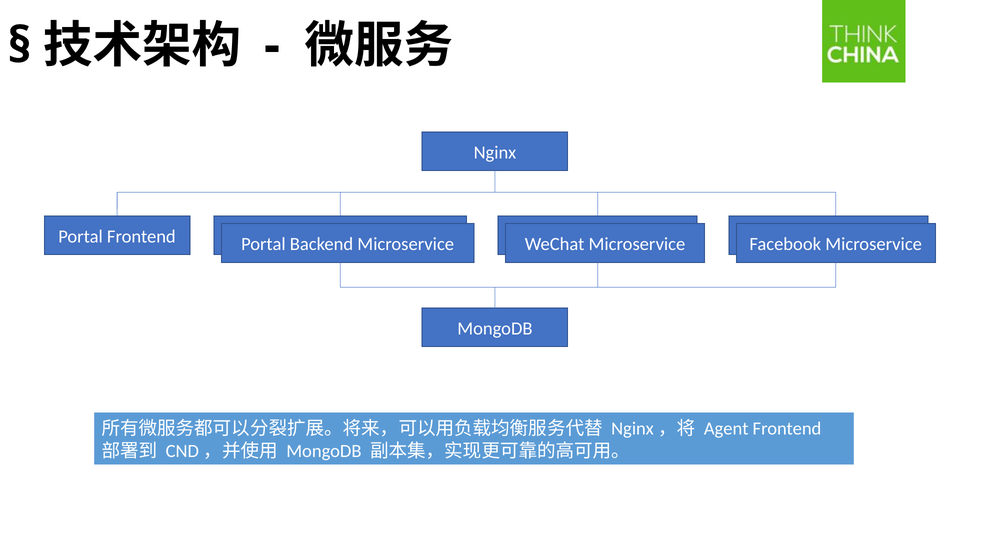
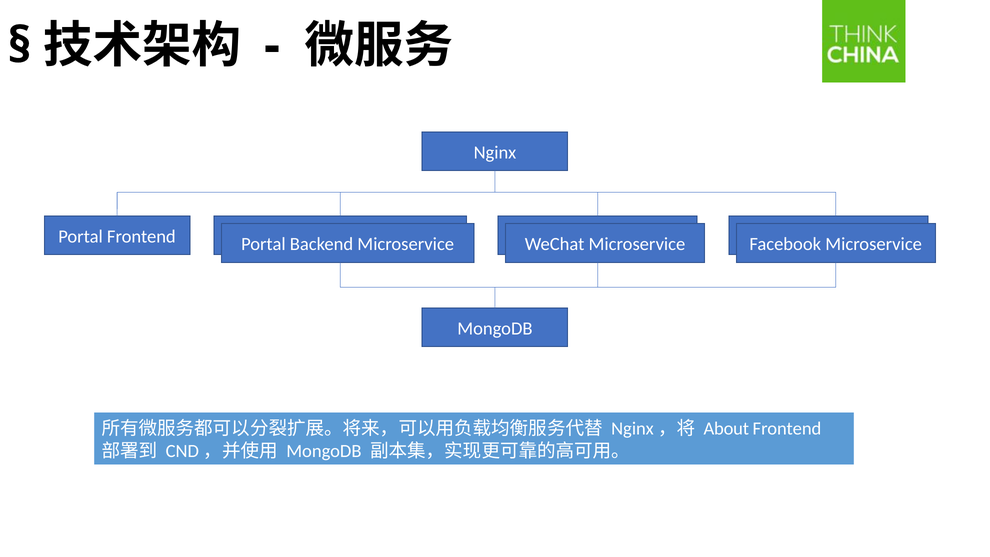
Agent: Agent -> About
